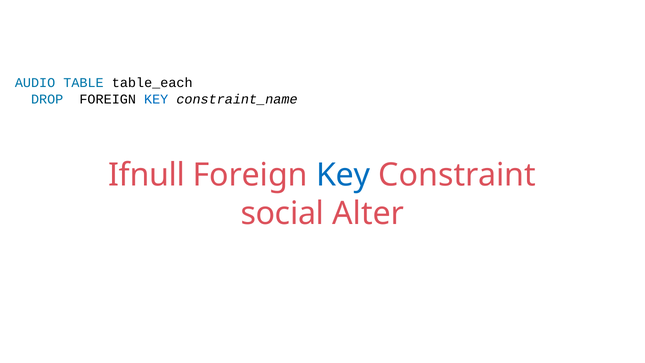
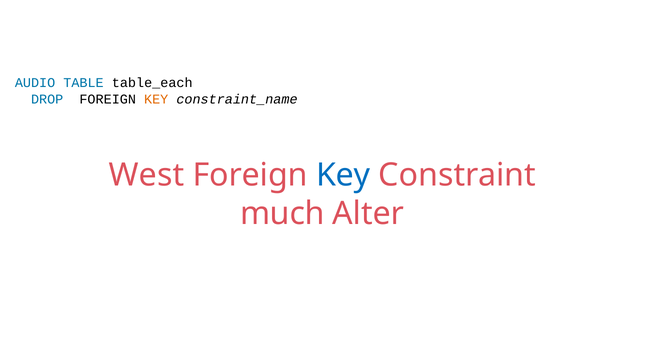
KEY at (156, 99) colour: blue -> orange
Ifnull: Ifnull -> West
social: social -> much
